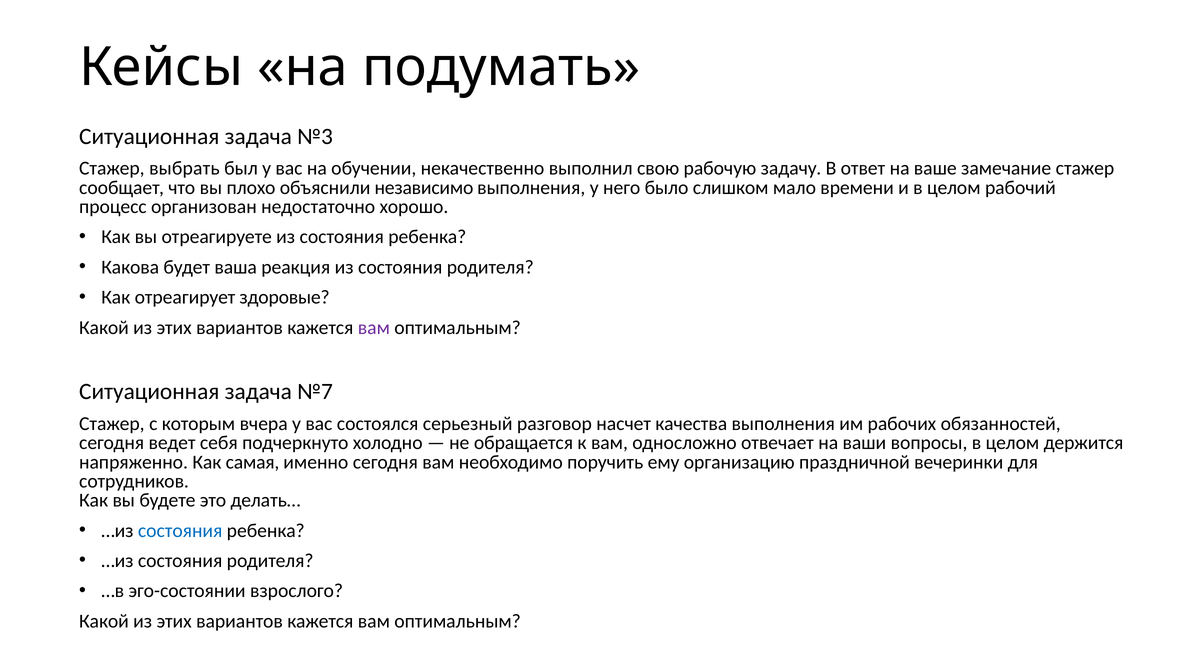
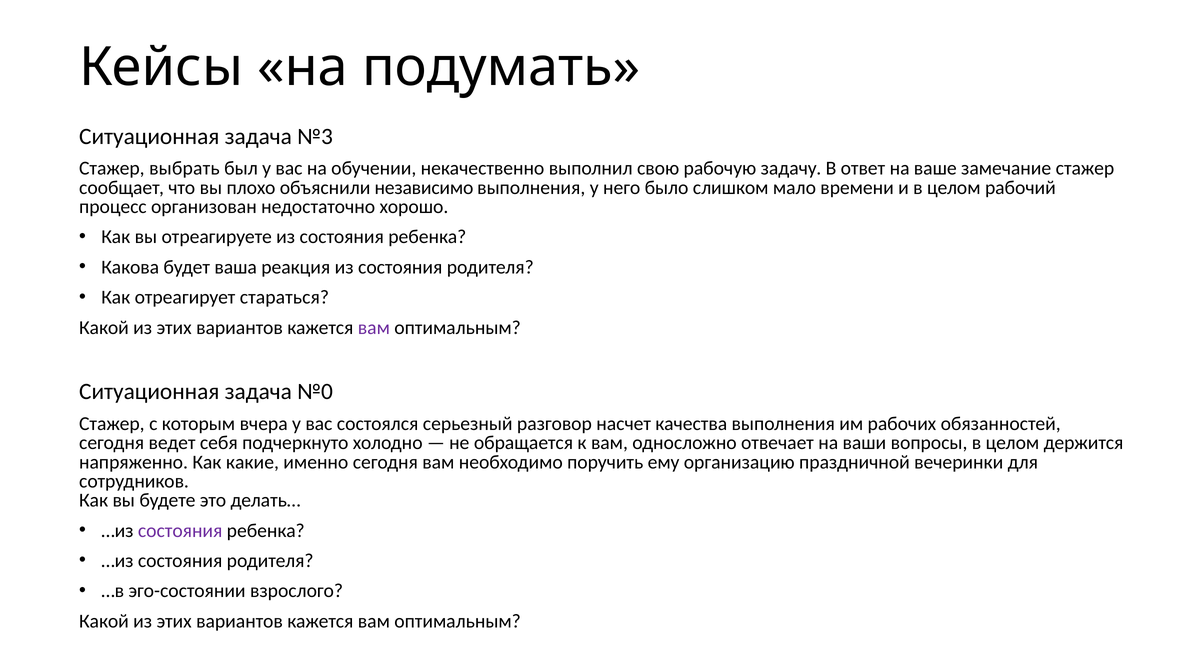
здоровые: здоровые -> стараться
№7: №7 -> №0
самая: самая -> какие
состояния at (180, 530) colour: blue -> purple
